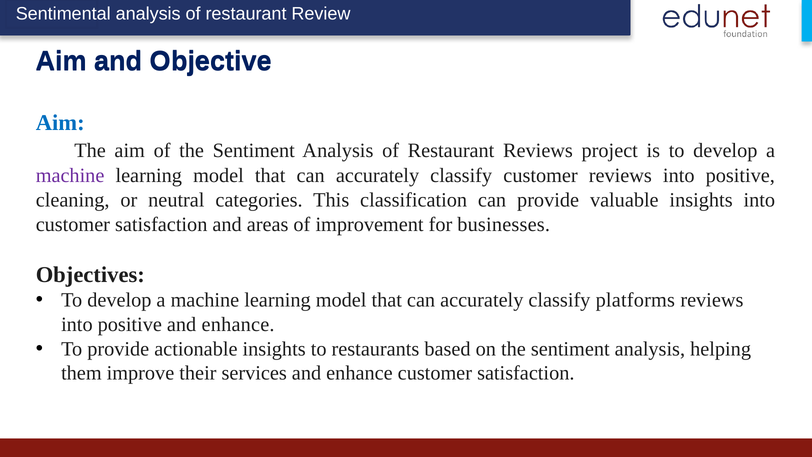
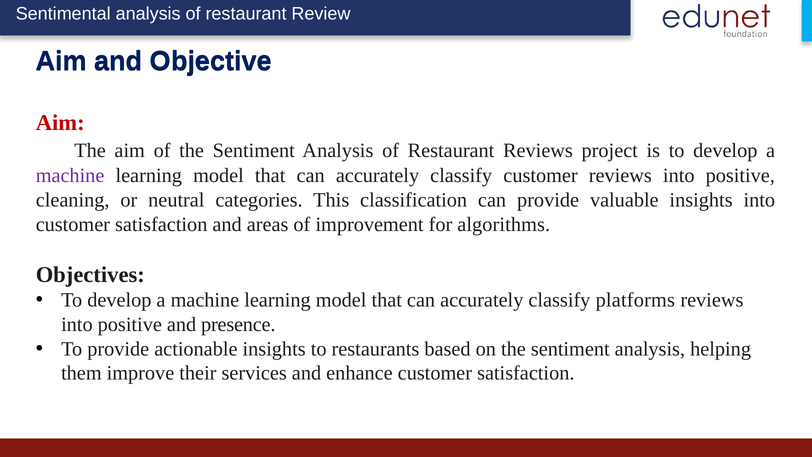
Aim at (60, 123) colour: blue -> red
businesses: businesses -> algorithms
positive and enhance: enhance -> presence
